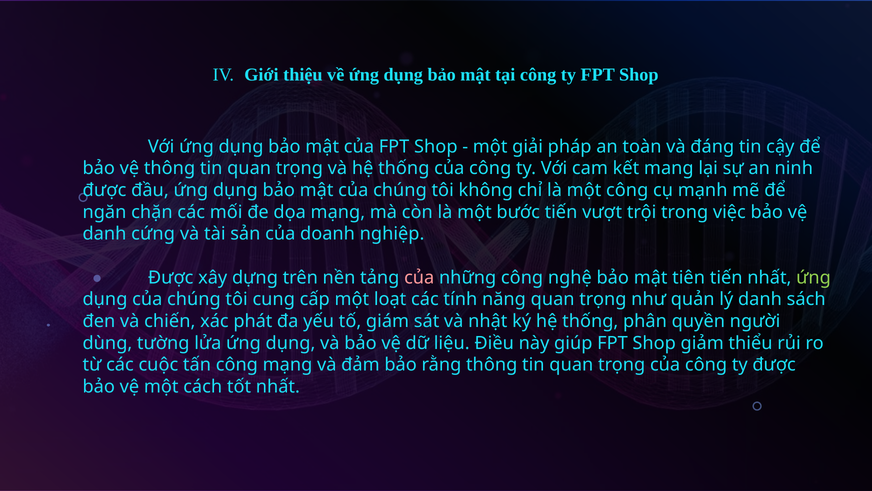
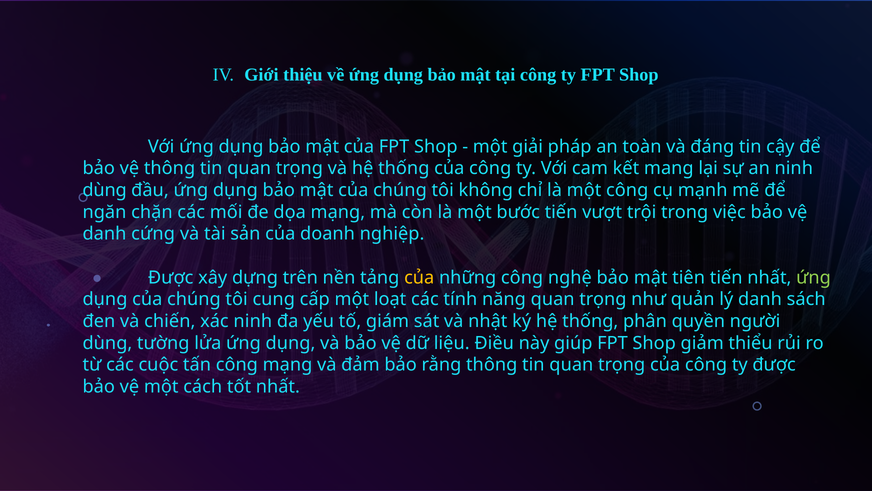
được at (104, 190): được -> dùng
của at (419, 277) colour: pink -> yellow
xác phát: phát -> ninh
